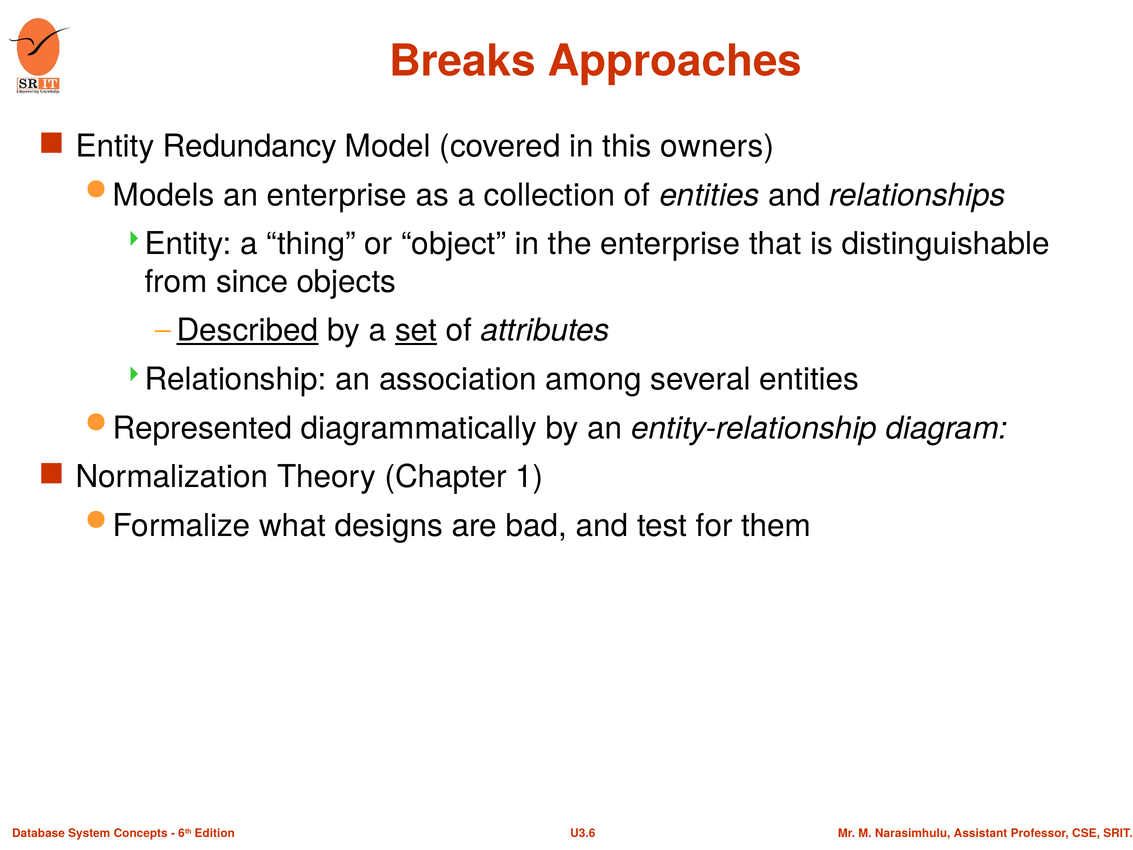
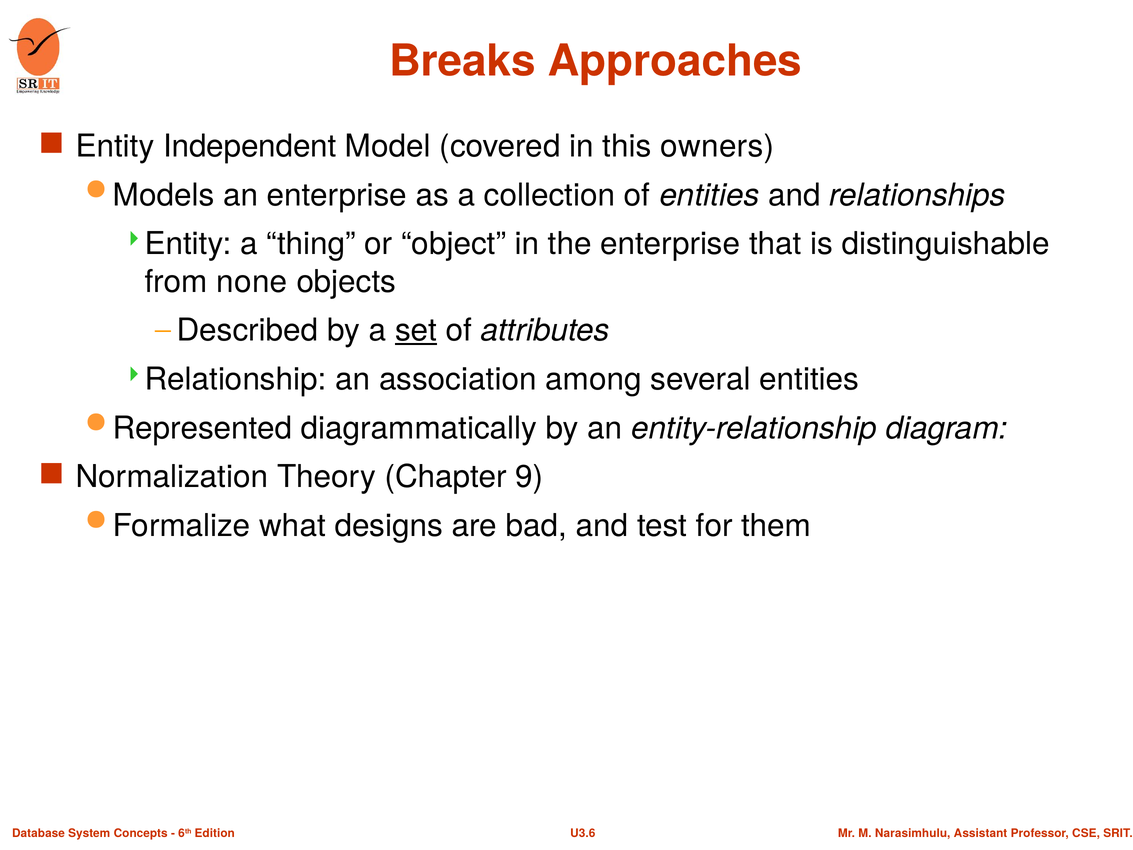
Redundancy: Redundancy -> Independent
since: since -> none
Described underline: present -> none
1: 1 -> 9
